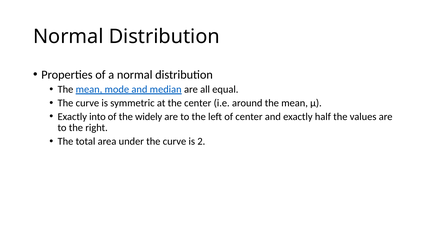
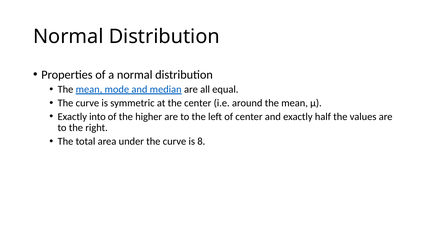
widely: widely -> higher
2: 2 -> 8
